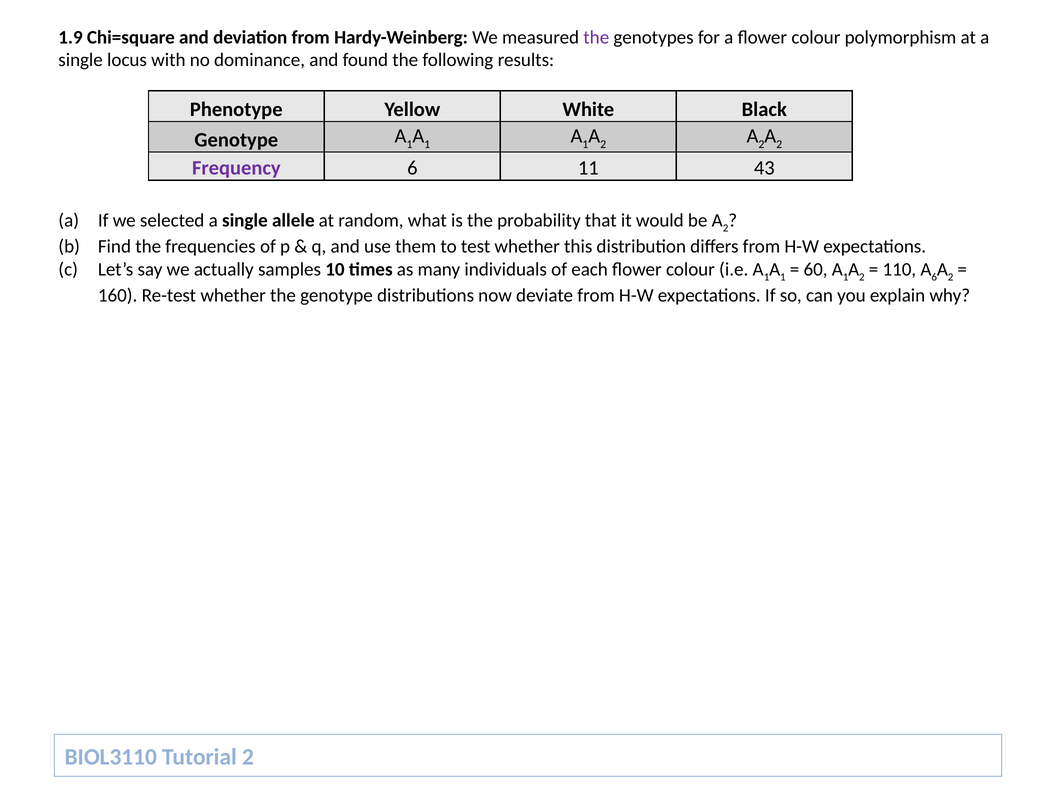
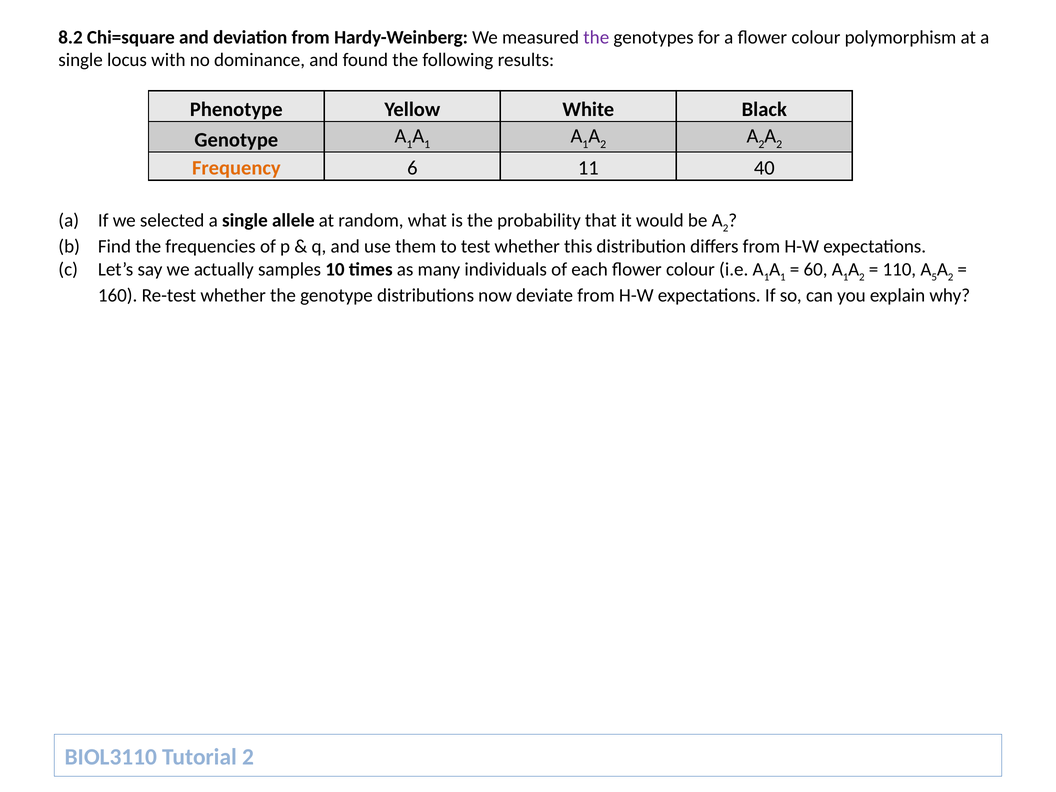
1.9: 1.9 -> 8.2
Frequency colour: purple -> orange
43: 43 -> 40
A 6: 6 -> 5
